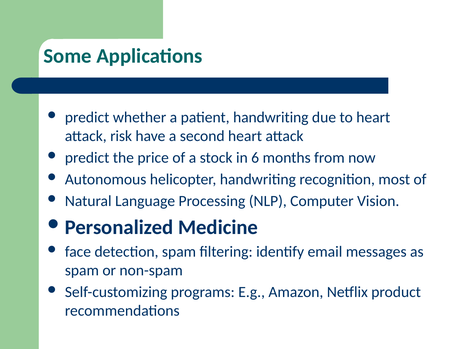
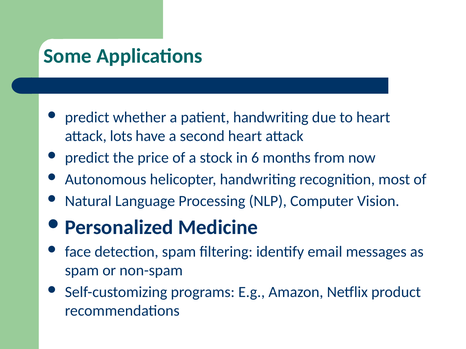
risk: risk -> lots
